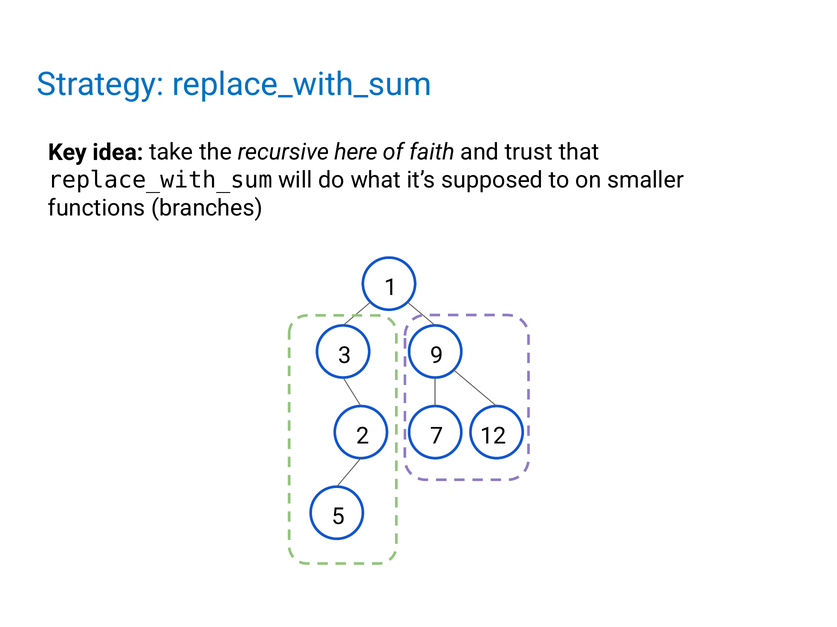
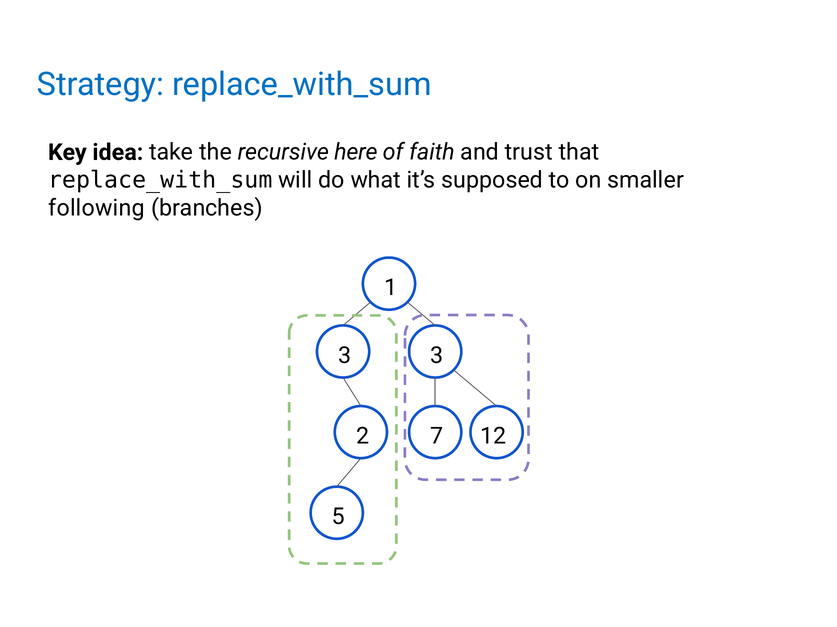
functions: functions -> following
3 9: 9 -> 3
